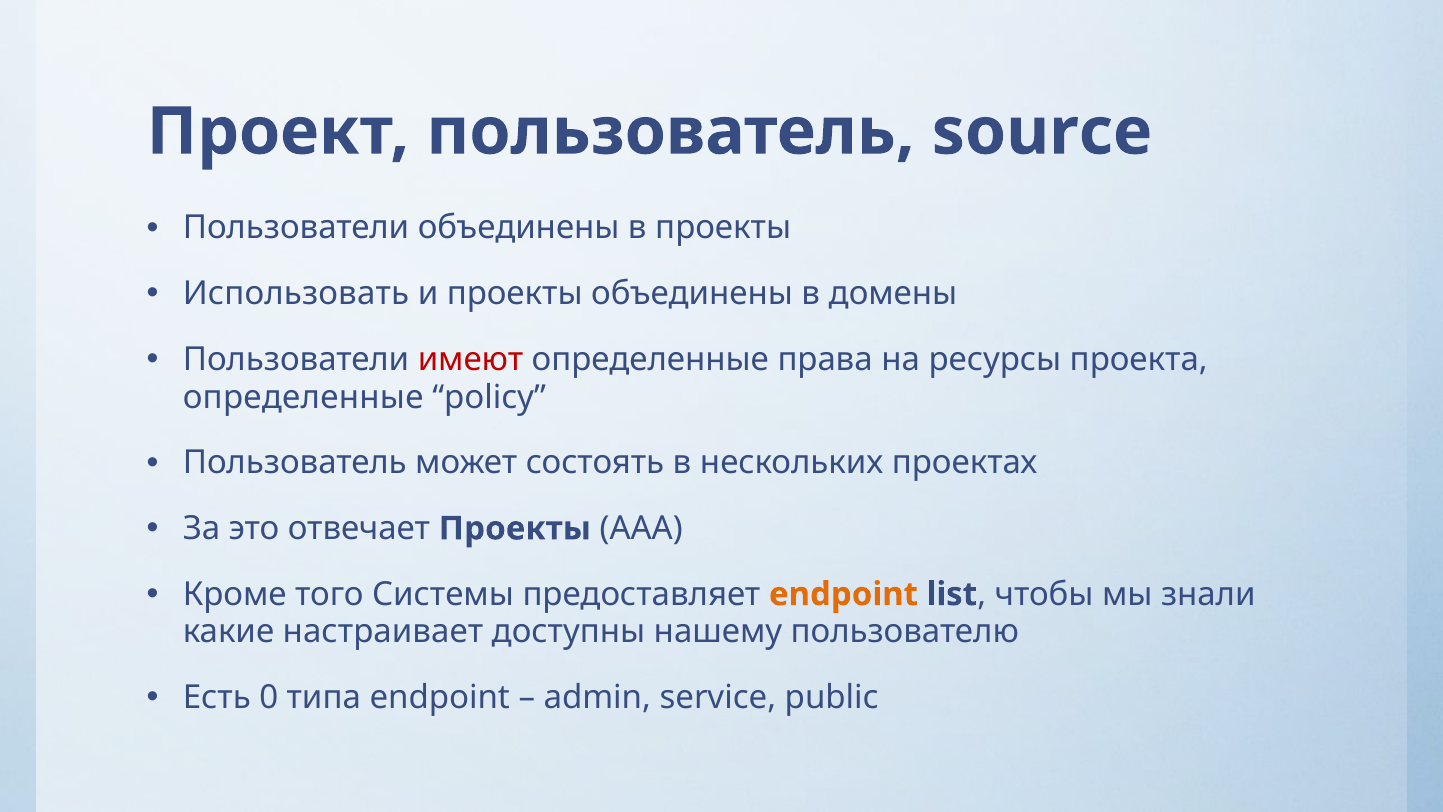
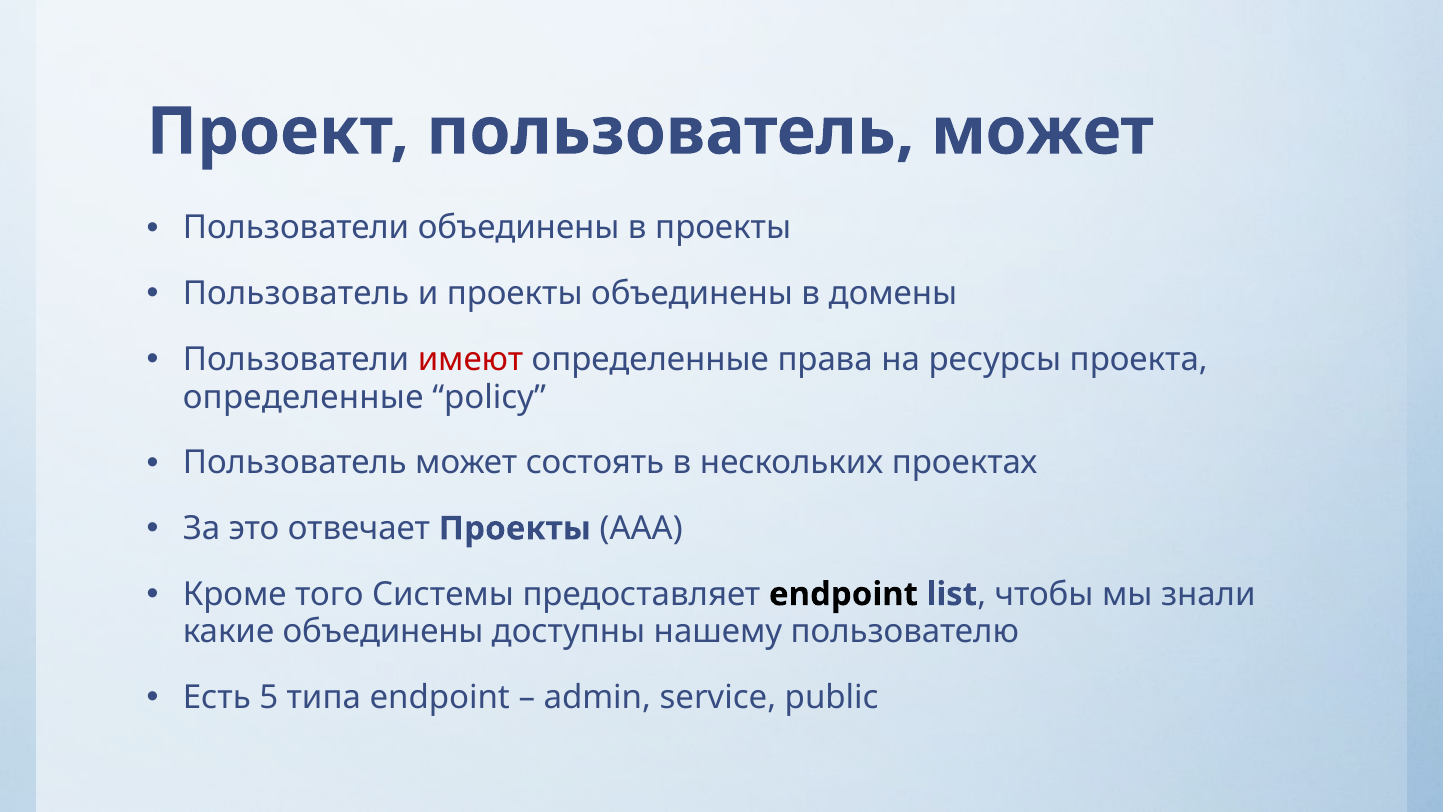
Проект пользователь source: source -> может
Использовать at (296, 294): Использовать -> Пользователь
endpoint at (843, 594) colour: orange -> black
какие настраивает: настраивает -> объединены
0: 0 -> 5
